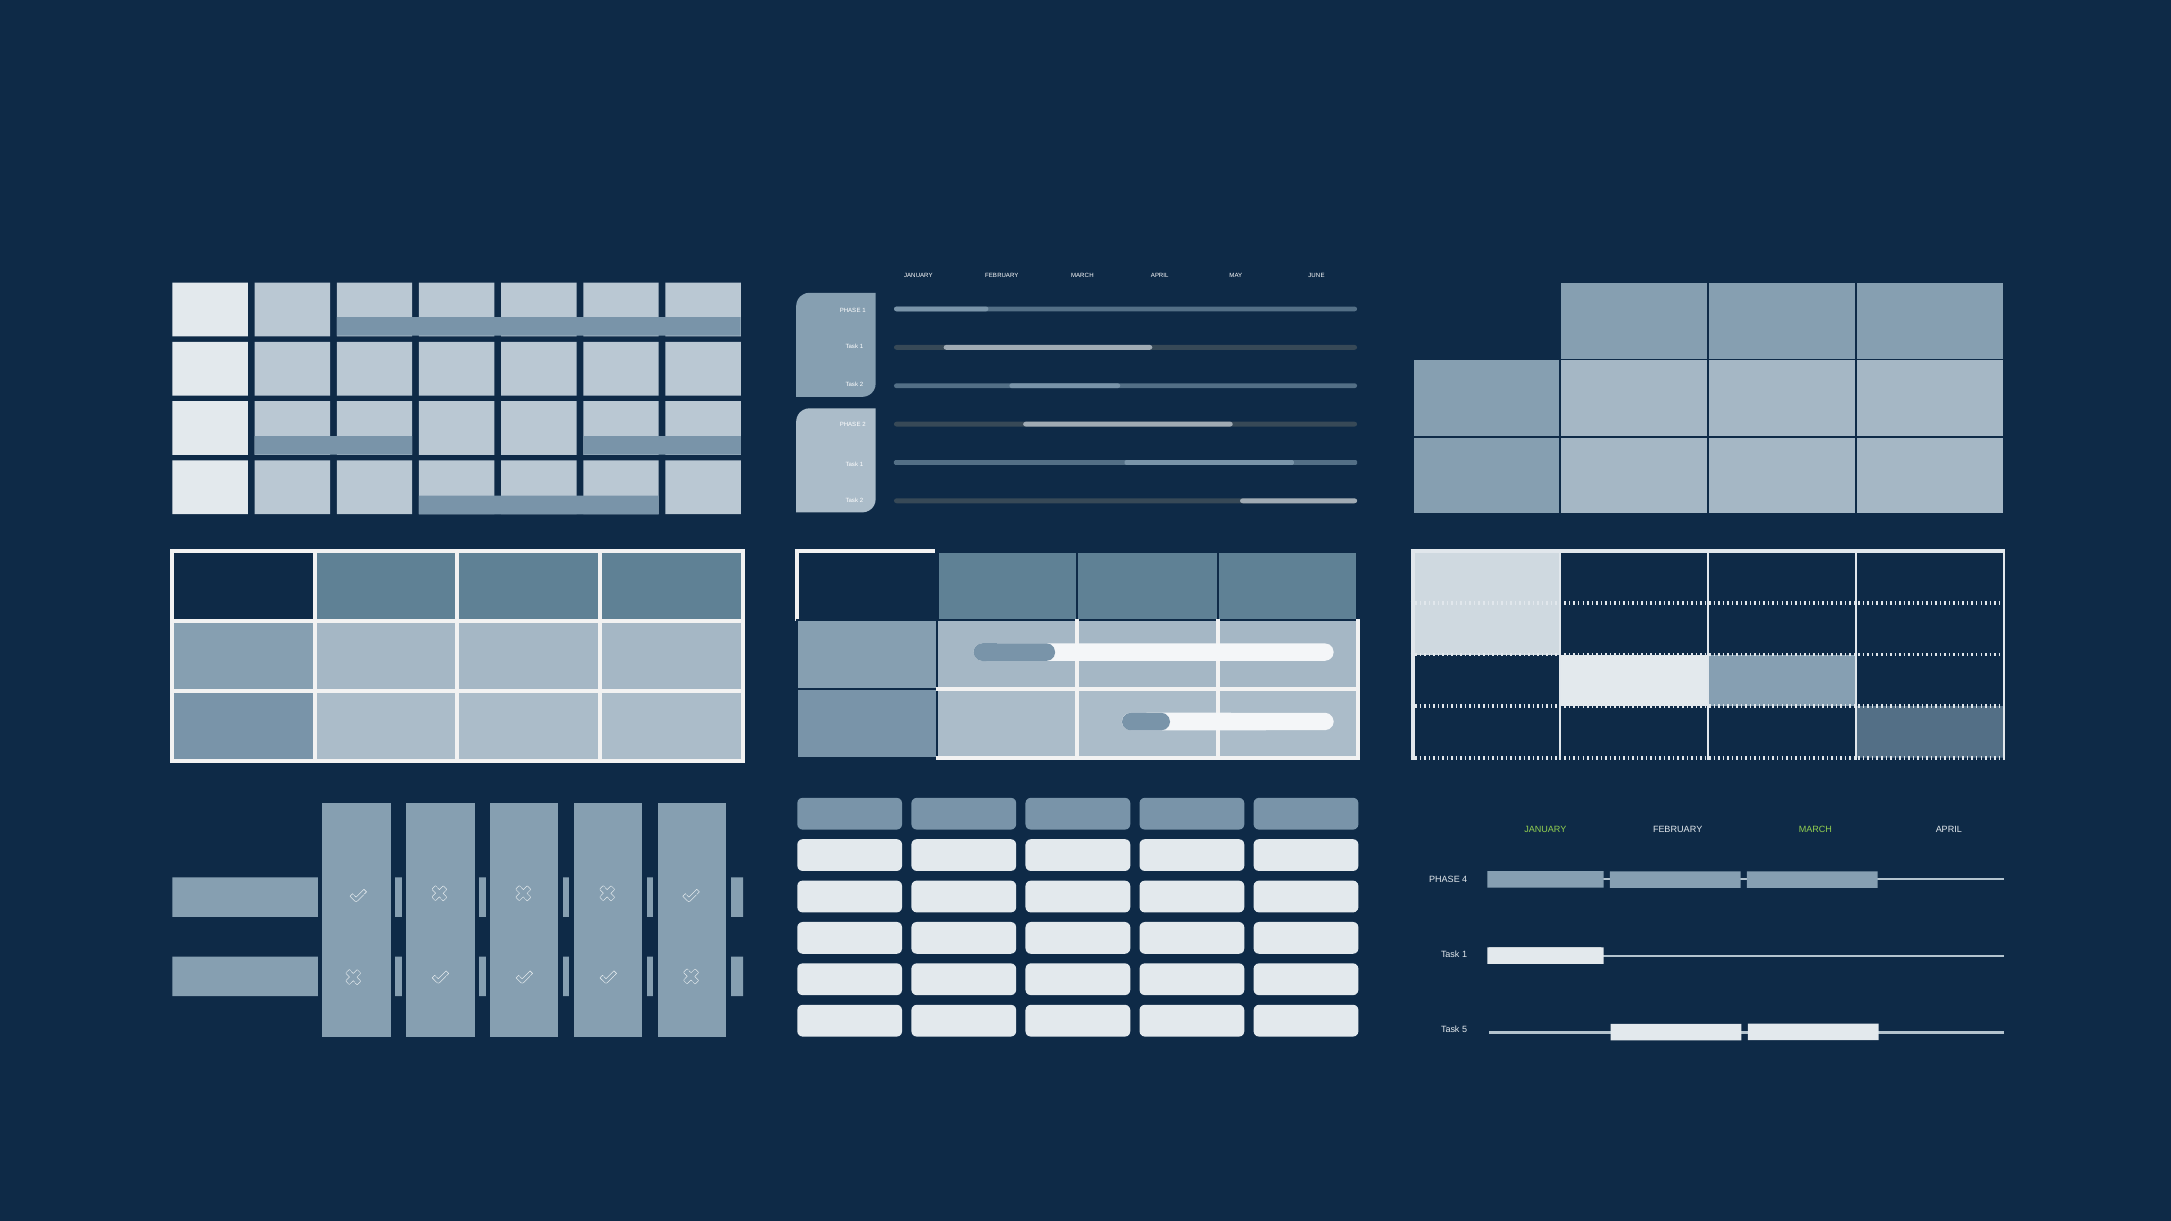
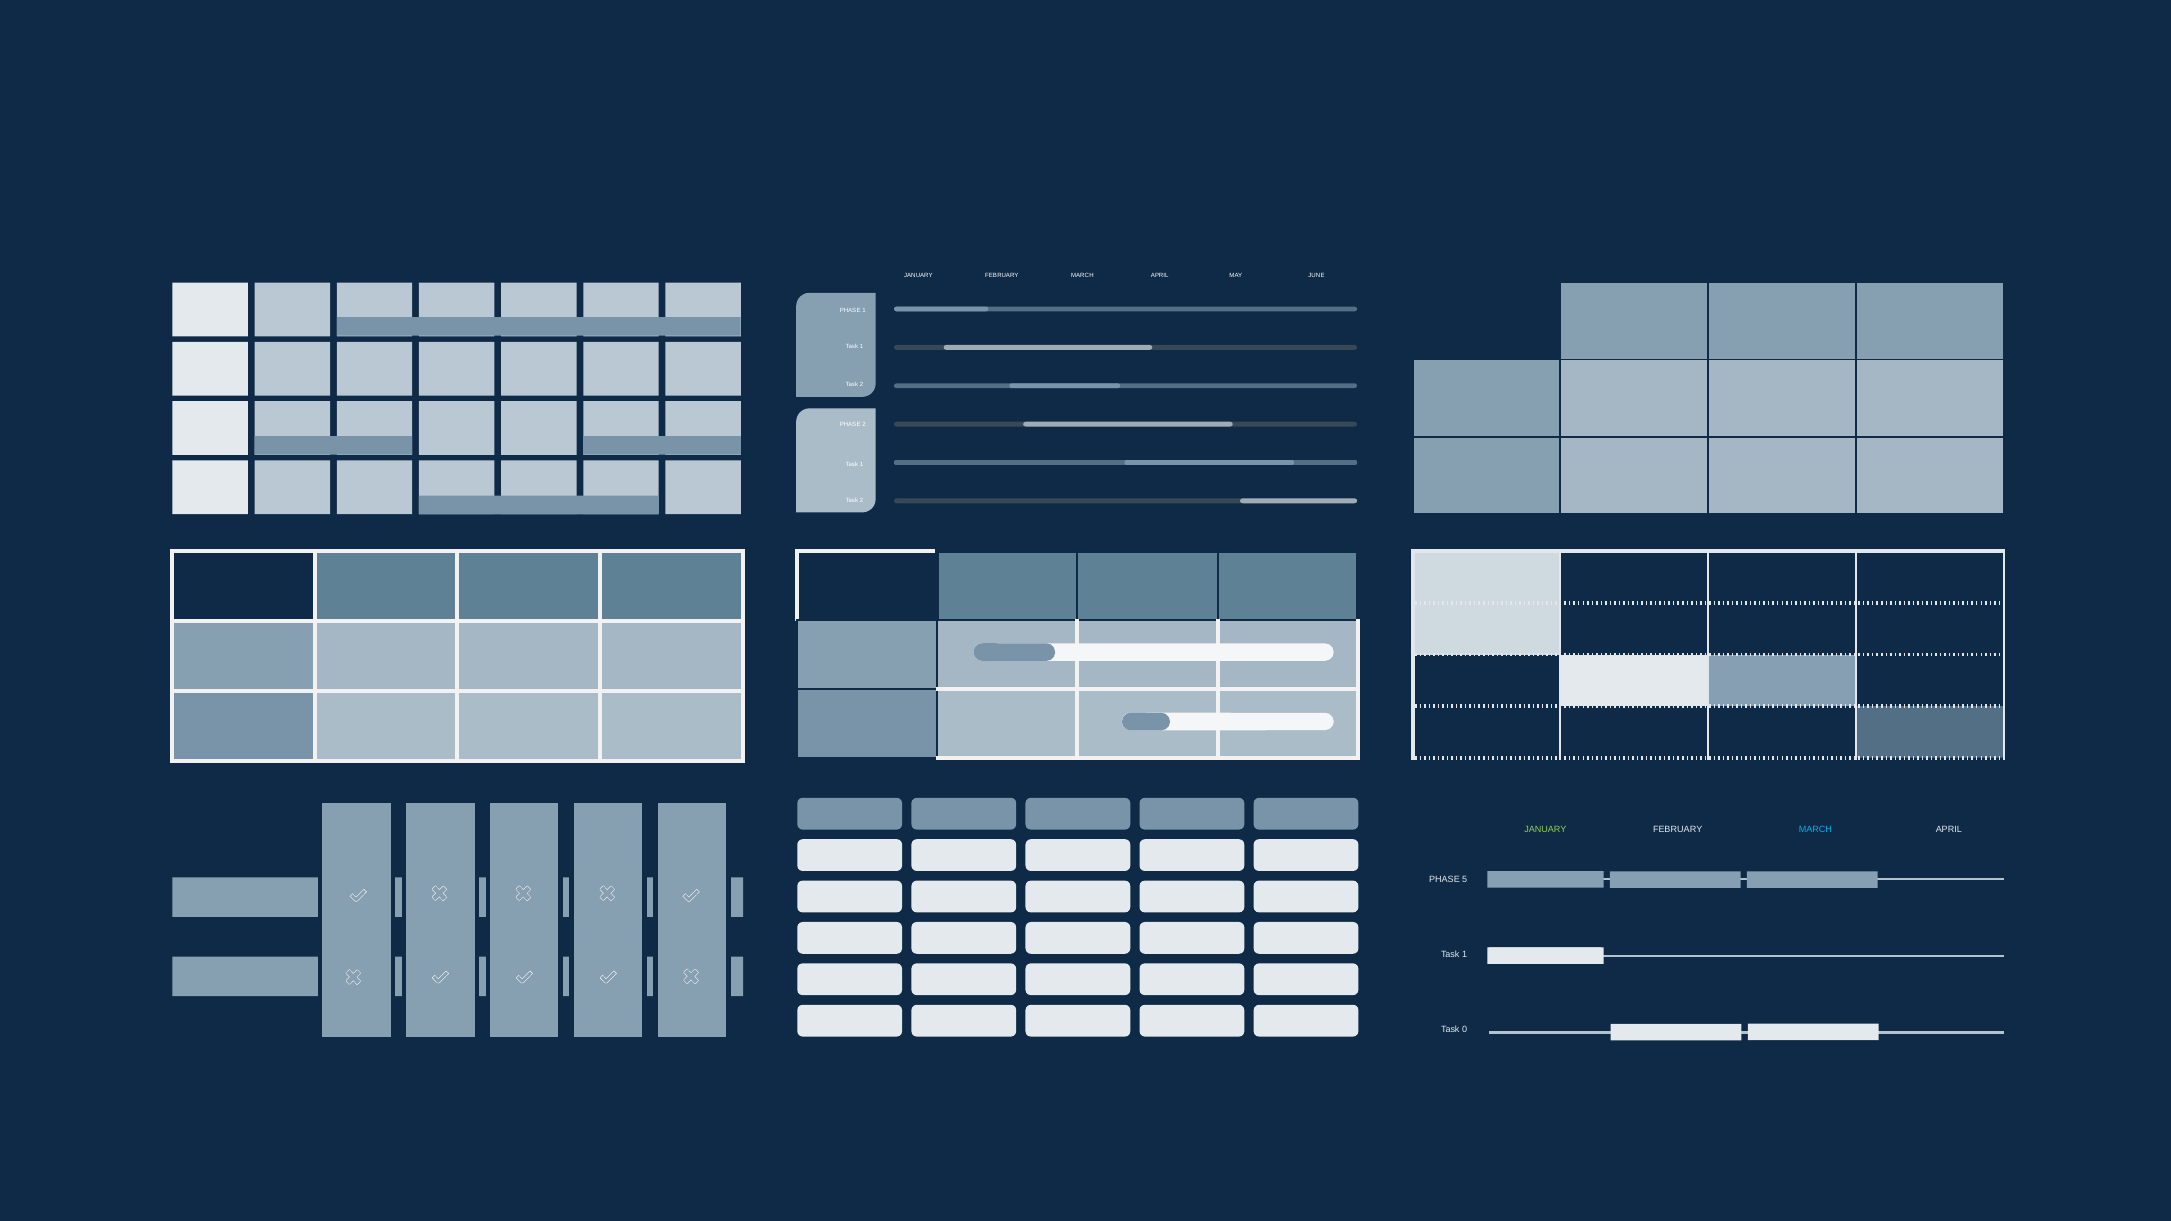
MARCH at (1815, 830) colour: light green -> light blue
4: 4 -> 5
5: 5 -> 0
